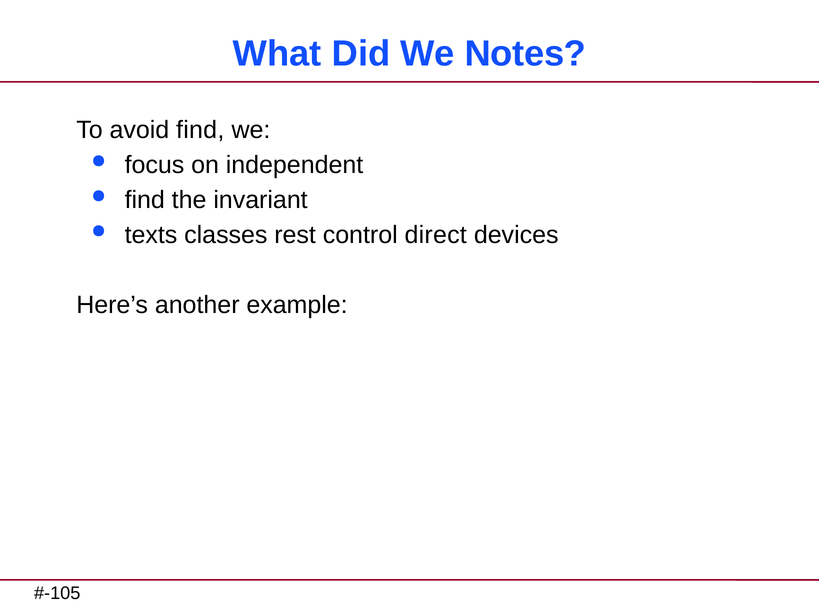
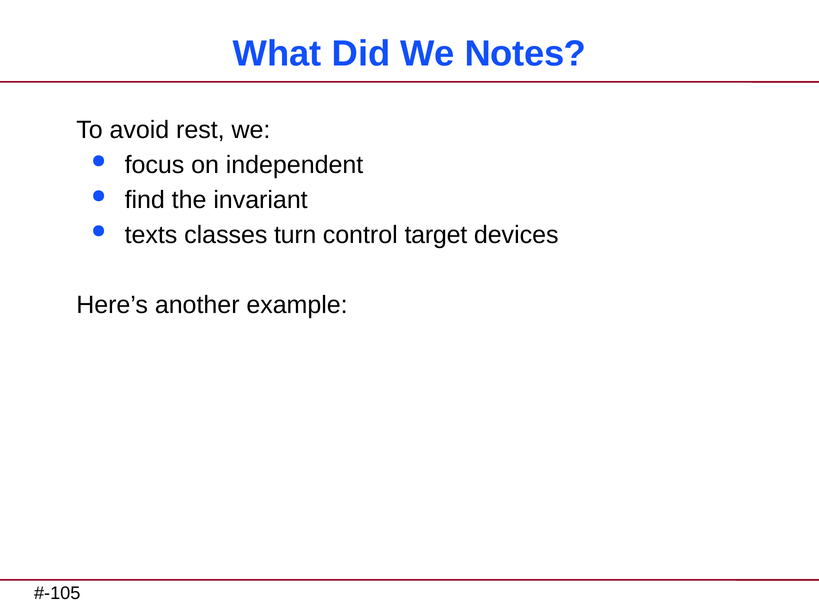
avoid find: find -> rest
rest: rest -> turn
direct: direct -> target
